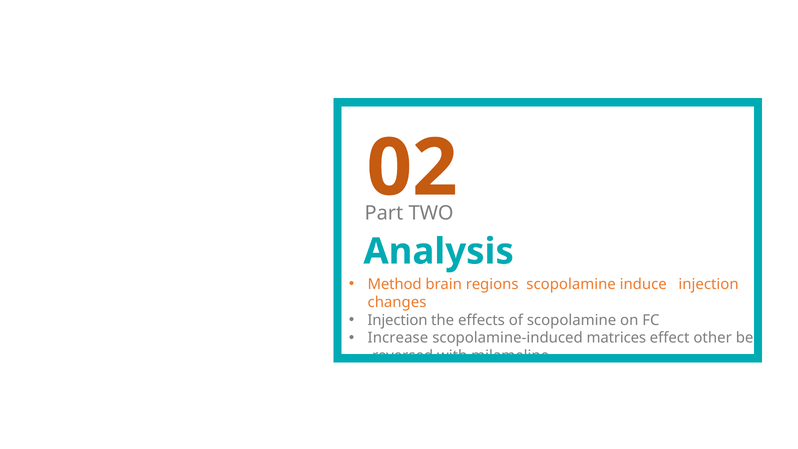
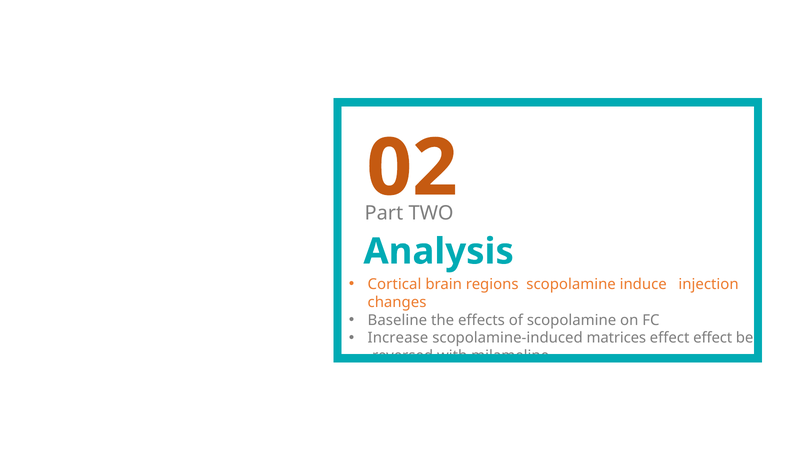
Method: Method -> Cortical
Injection at (397, 320): Injection -> Baseline
effect other: other -> effect
